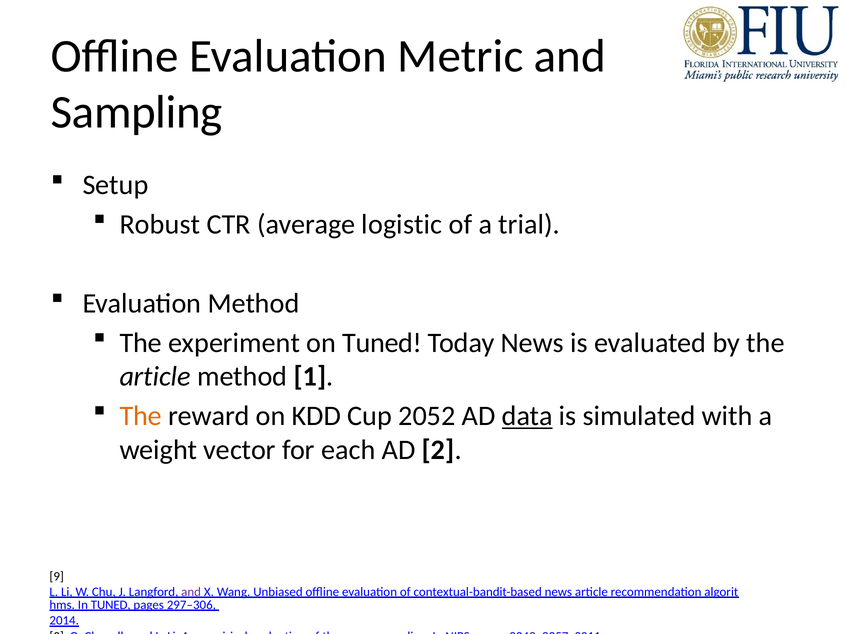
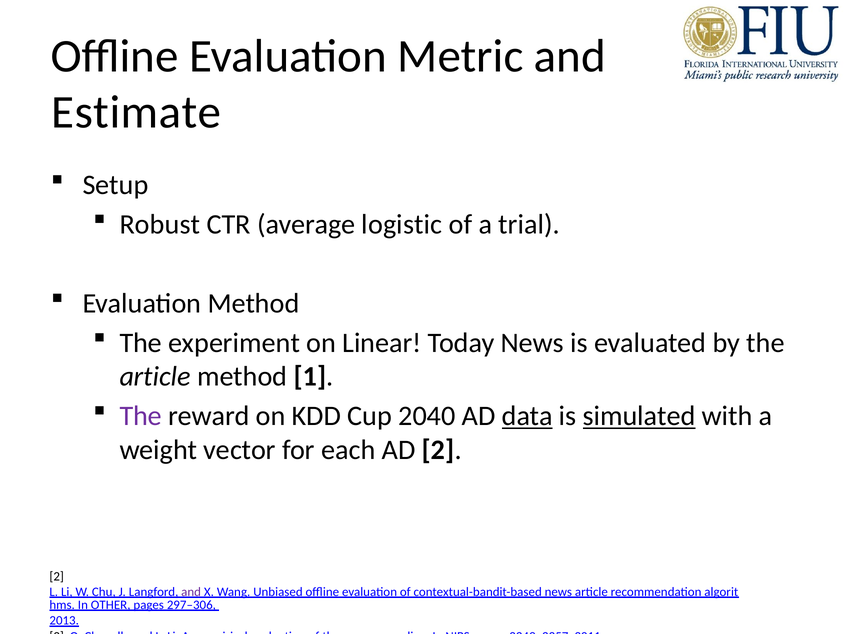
Sampling at (137, 113): Sampling -> Estimate
on Tuned: Tuned -> Linear
The at (141, 416) colour: orange -> purple
2052: 2052 -> 2040
simulated underline: none -> present
9 at (57, 577): 9 -> 2
In TUNED: TUNED -> OTHER
2014: 2014 -> 2013
